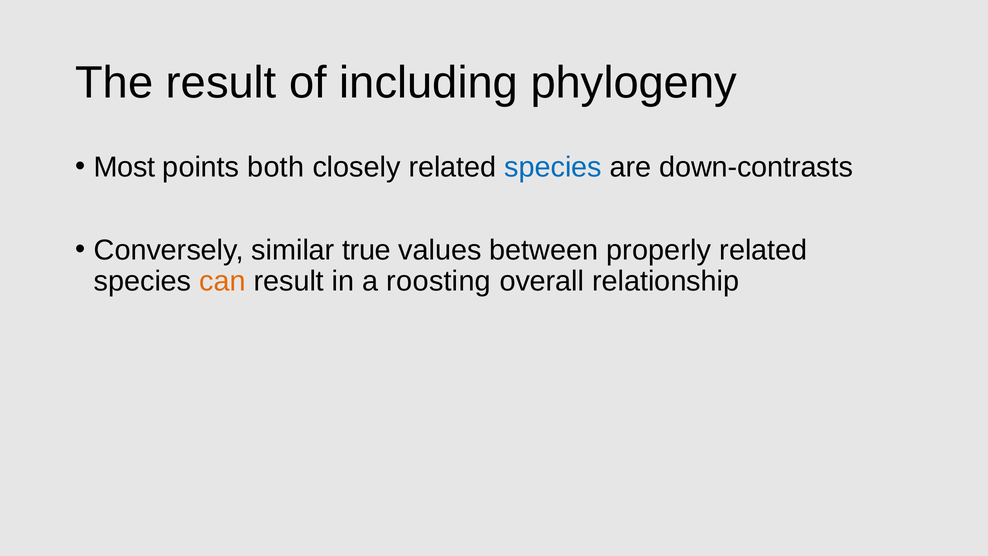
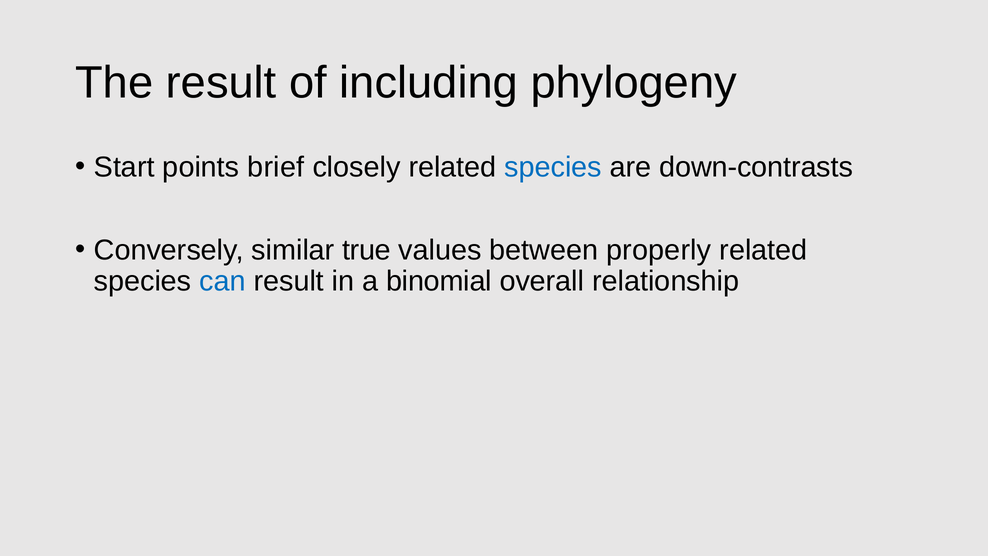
Most: Most -> Start
both: both -> brief
can colour: orange -> blue
roosting: roosting -> binomial
